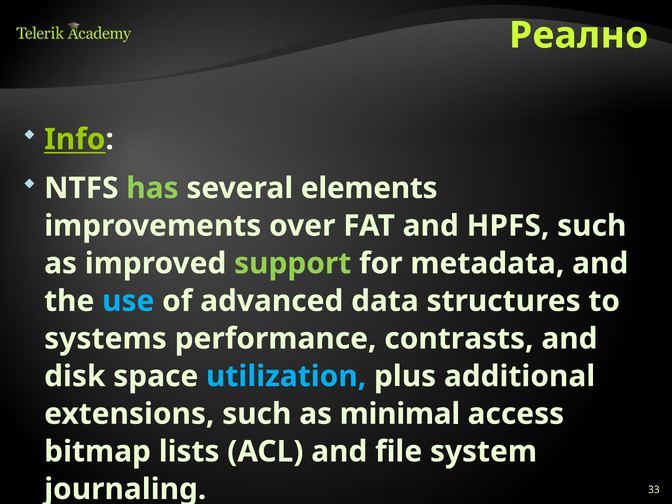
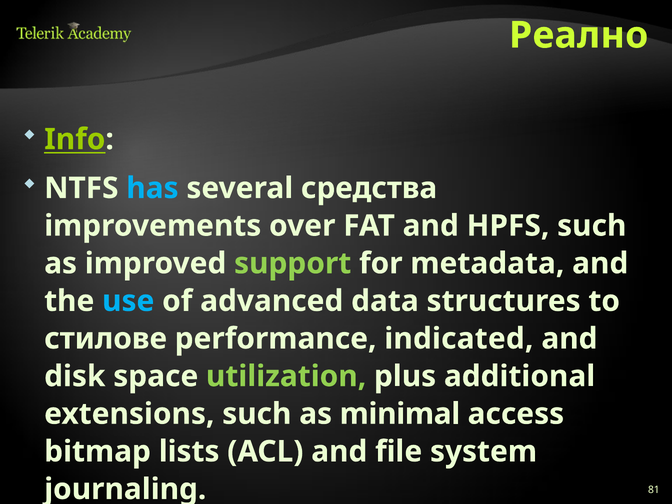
has colour: light green -> light blue
elements: elements -> средства
systems: systems -> стилове
contrasts: contrasts -> indicated
utilization colour: light blue -> light green
33: 33 -> 81
